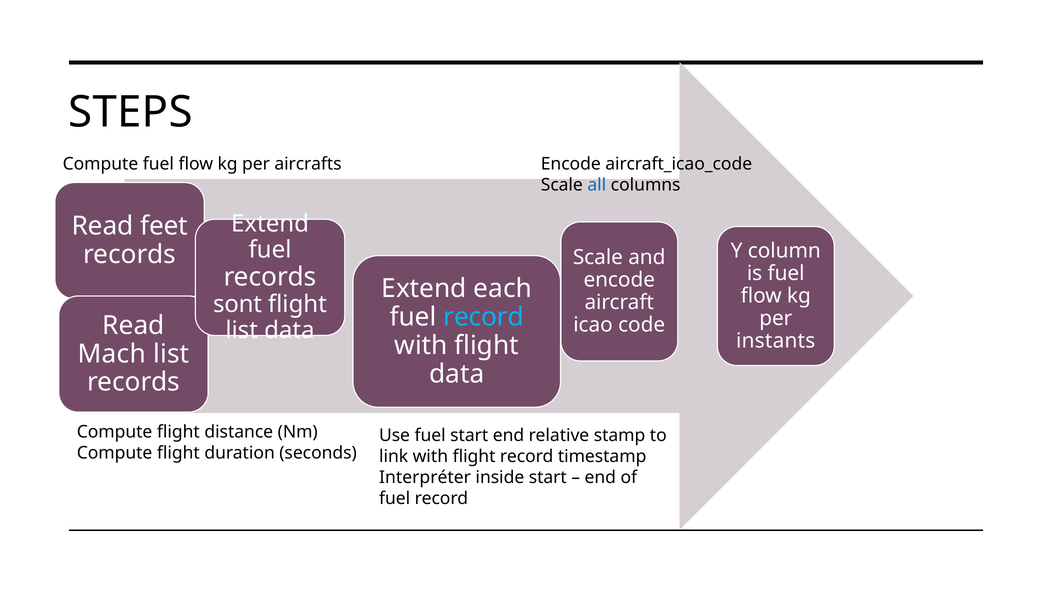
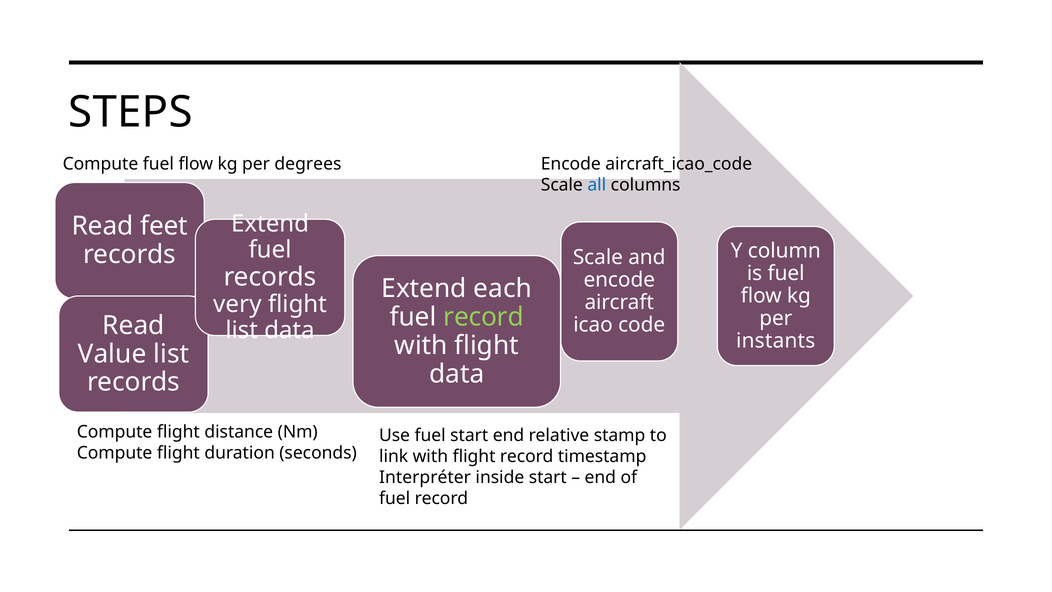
aircrafts: aircrafts -> degrees
sont: sont -> very
record at (484, 317) colour: light blue -> light green
Mach: Mach -> Value
